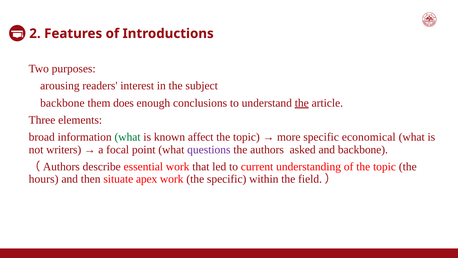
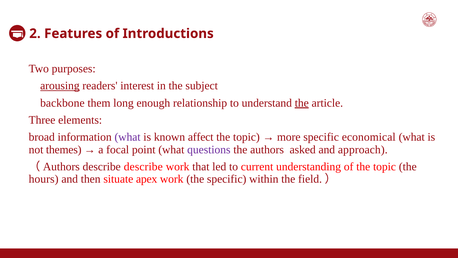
arousing underline: none -> present
does: does -> long
conclusions: conclusions -> relationship
what at (128, 137) colour: green -> purple
writers: writers -> themes
and backbone: backbone -> approach
describe essential: essential -> describe
